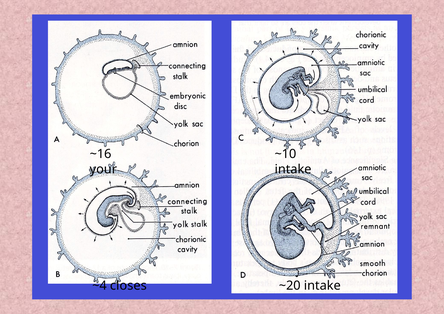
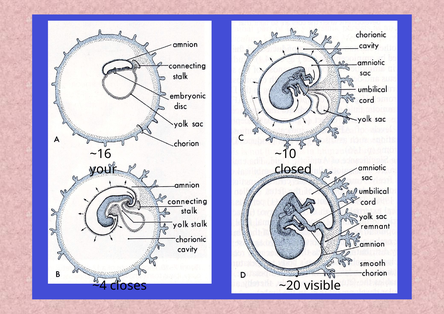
intake at (293, 169): intake -> closed
~20 intake: intake -> visible
